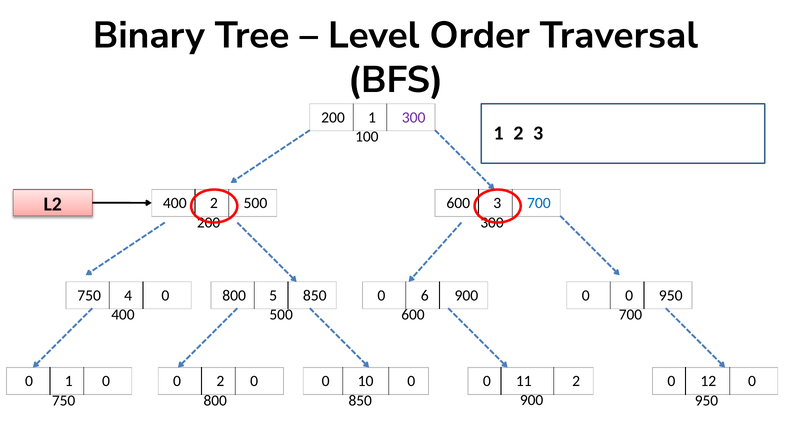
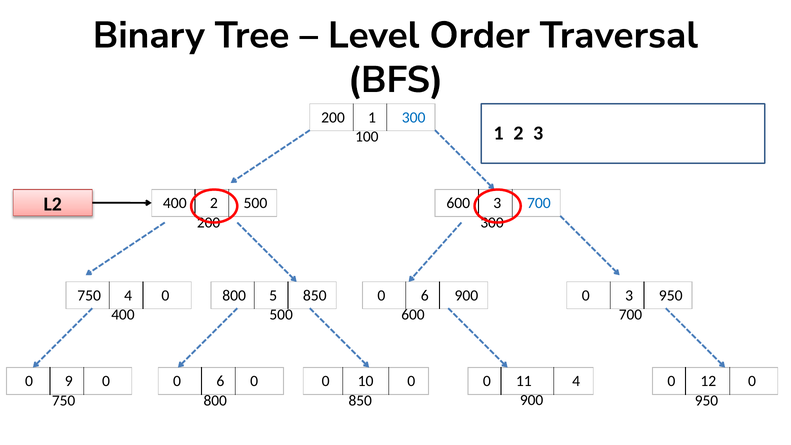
300 at (414, 117) colour: purple -> blue
0 at (629, 295): 0 -> 3
0 1: 1 -> 9
2 at (220, 381): 2 -> 6
11 2: 2 -> 4
